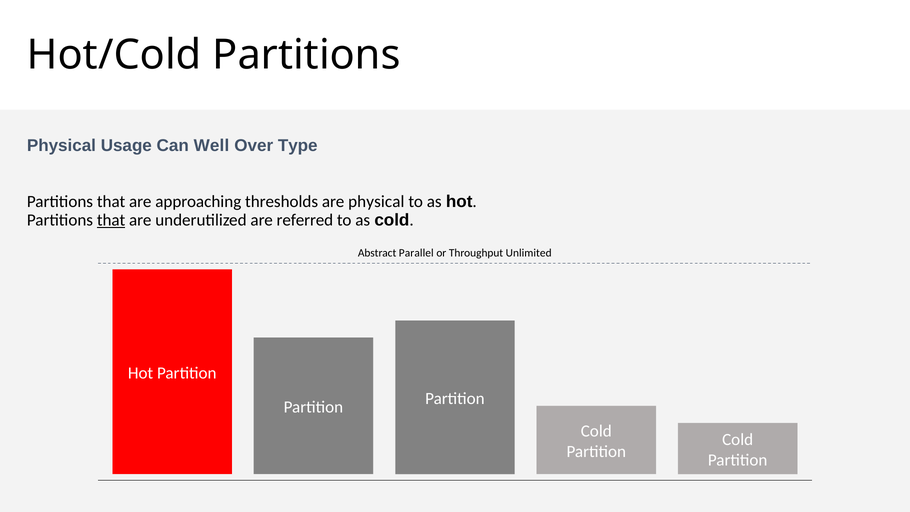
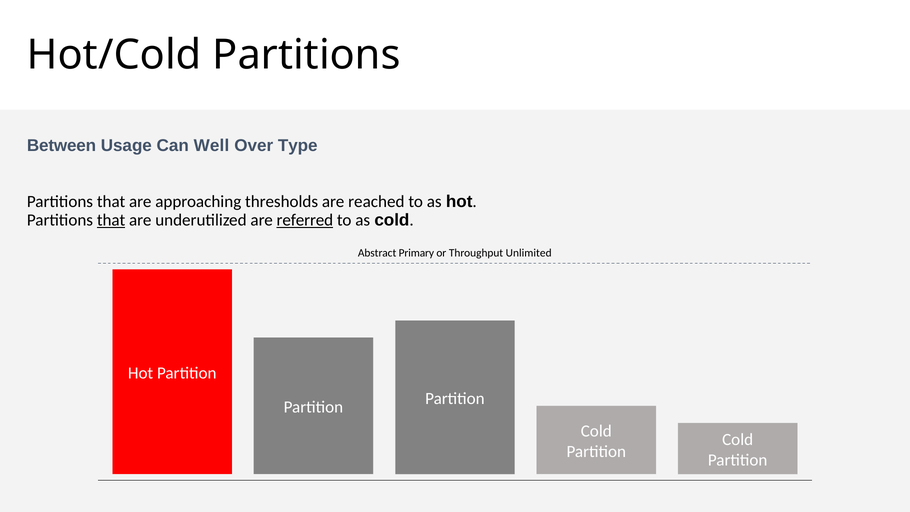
Physical at (61, 146): Physical -> Between
are physical: physical -> reached
referred underline: none -> present
Parallel: Parallel -> Primary
